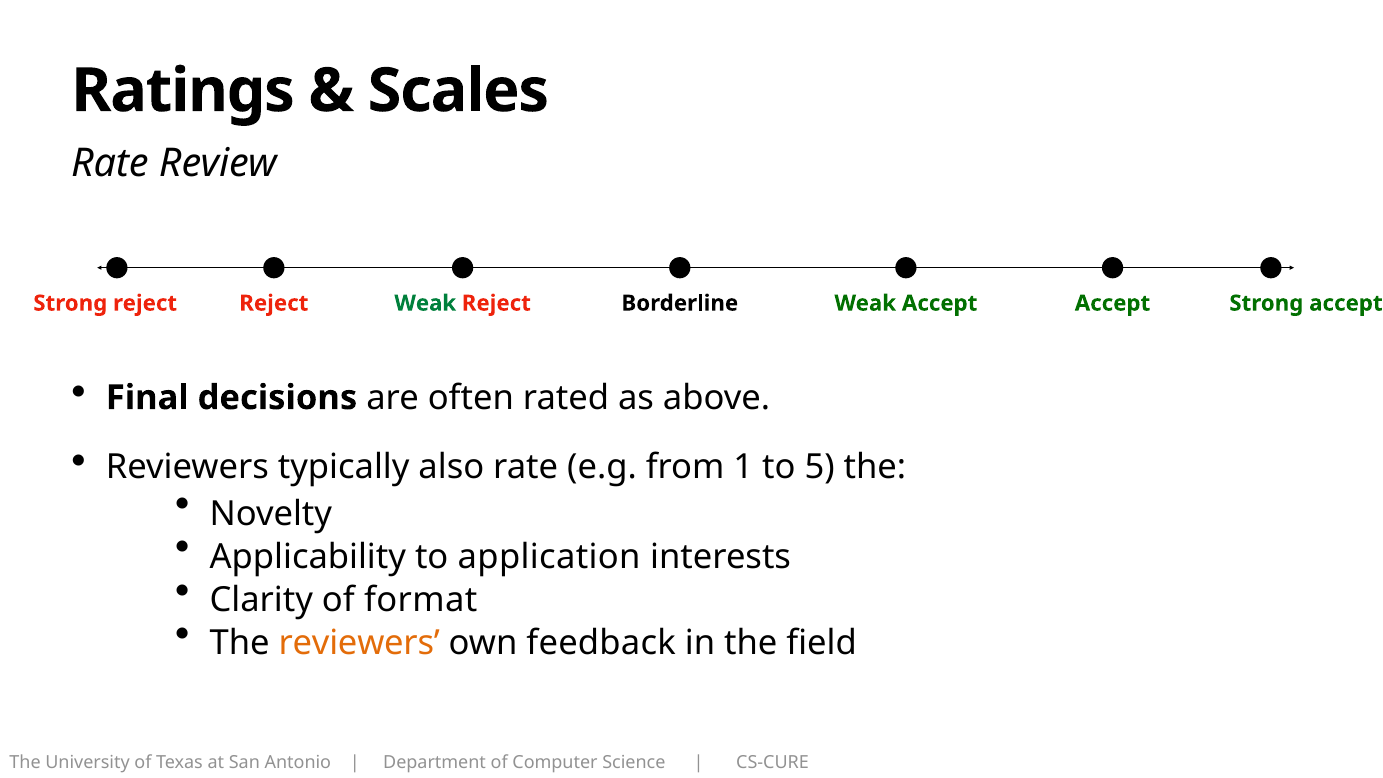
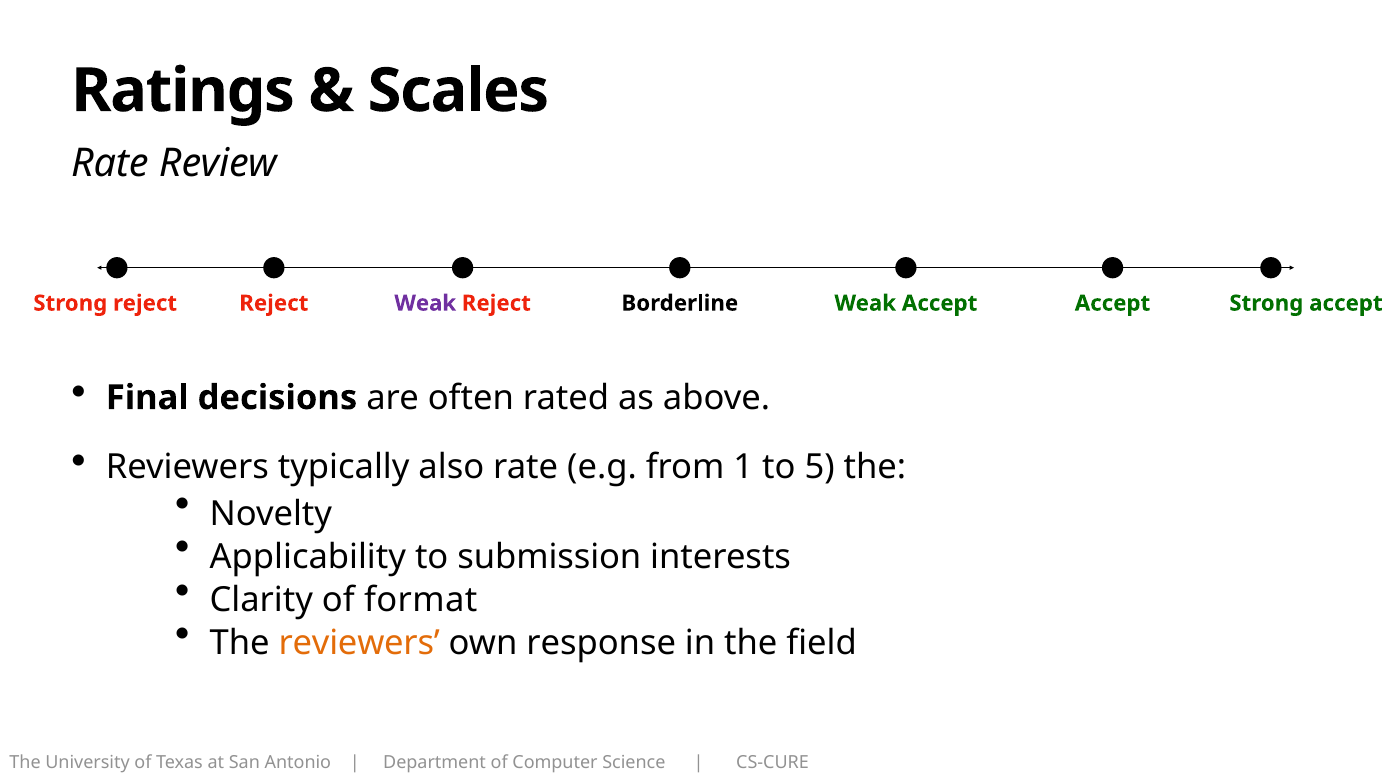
Weak at (425, 303) colour: green -> purple
application: application -> submission
feedback: feedback -> response
